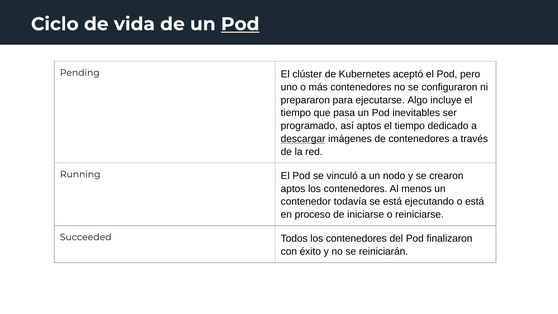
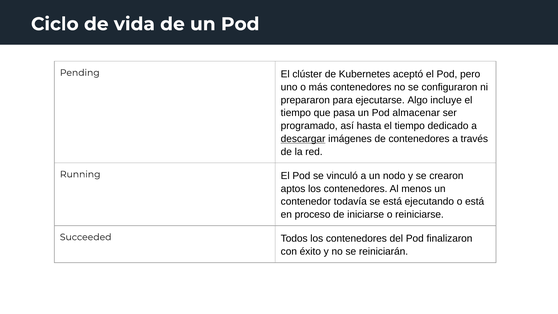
Pod at (240, 24) underline: present -> none
inevitables: inevitables -> almacenar
así aptos: aptos -> hasta
